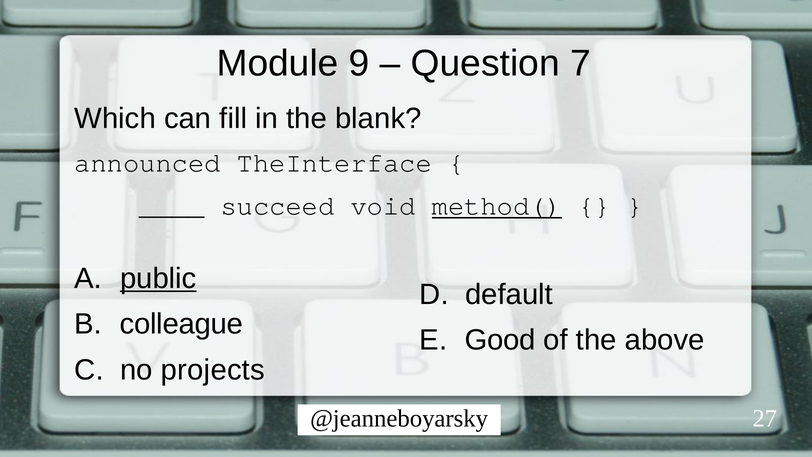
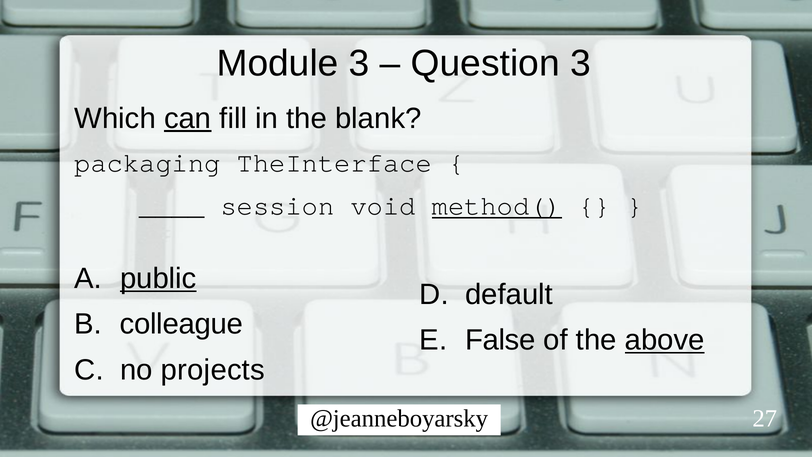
Module 9: 9 -> 3
Question 7: 7 -> 3
can underline: none -> present
announced: announced -> packaging
succeed: succeed -> session
Good: Good -> False
above underline: none -> present
